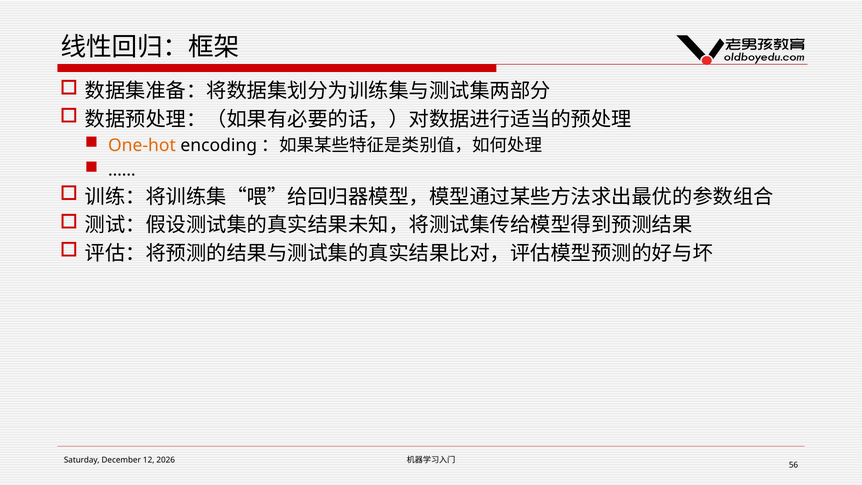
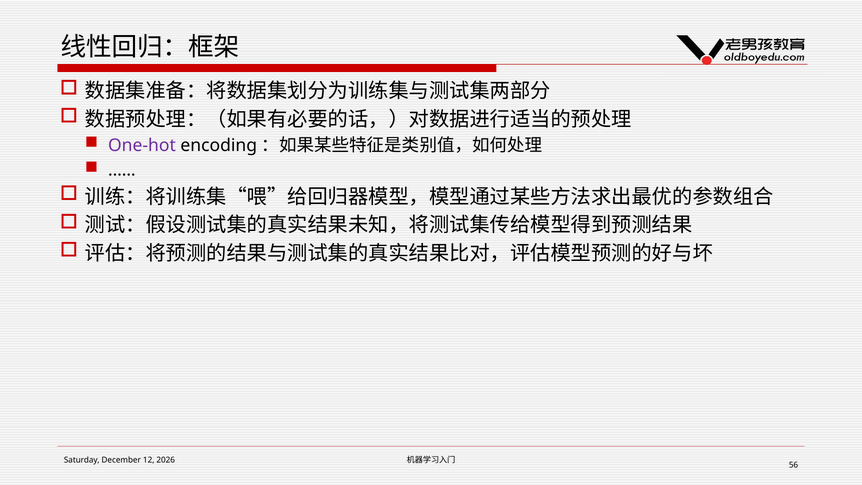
One-hot colour: orange -> purple
